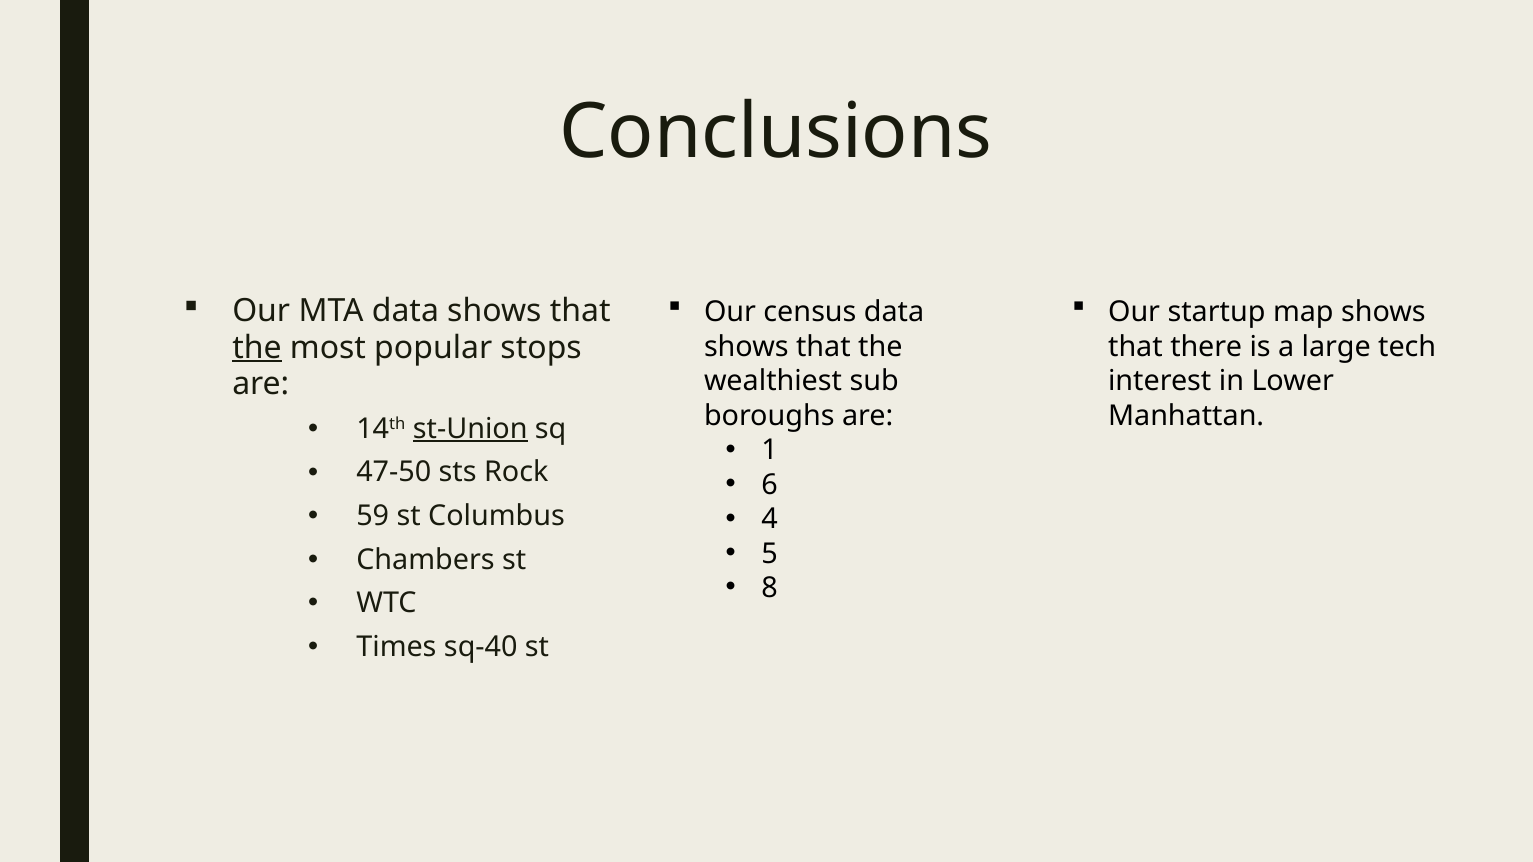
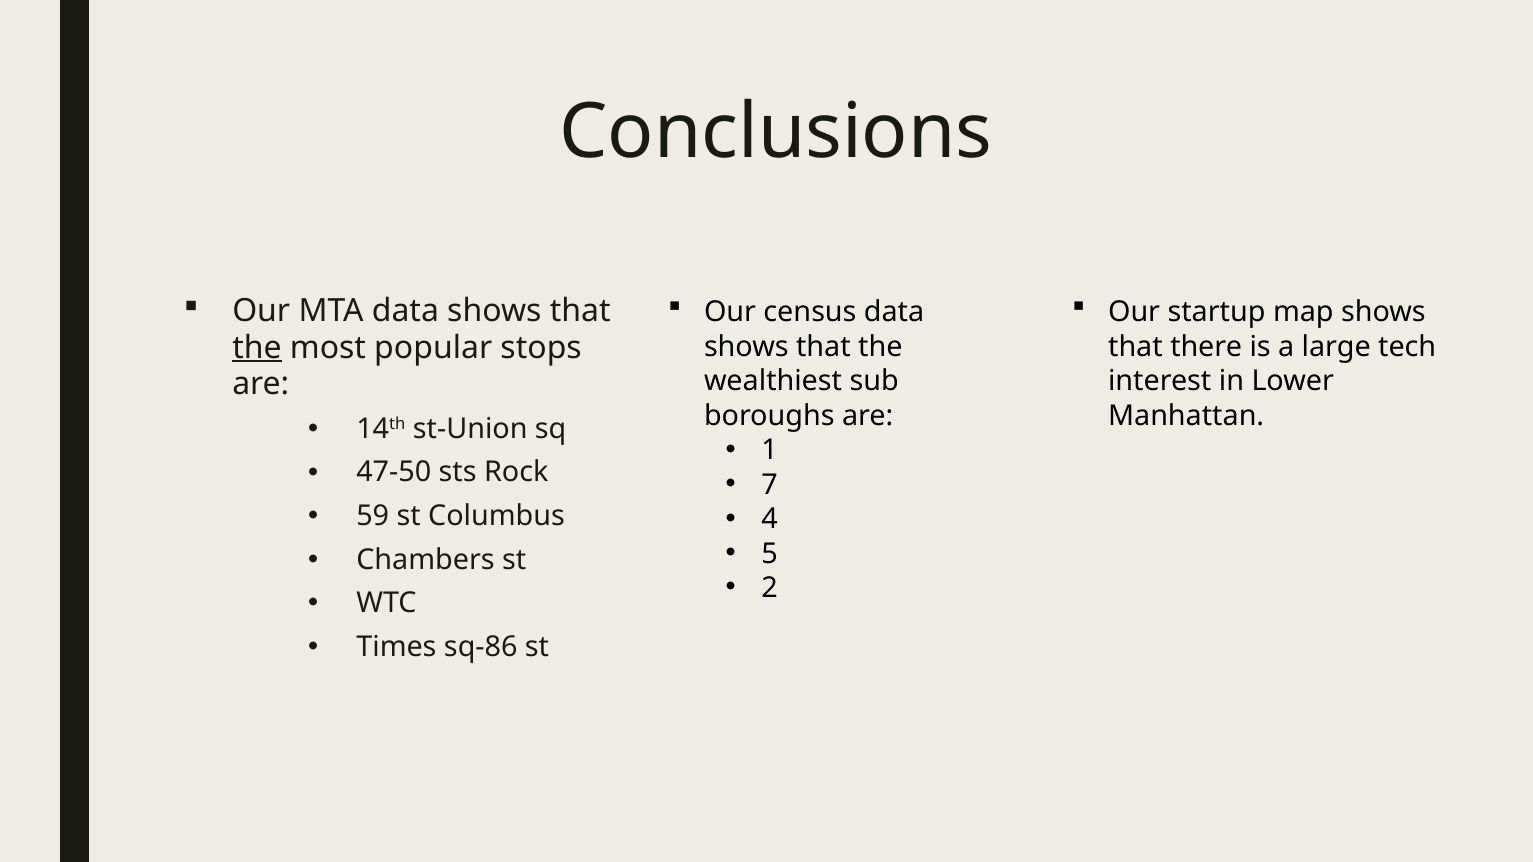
st-Union underline: present -> none
6: 6 -> 7
8: 8 -> 2
sq-40: sq-40 -> sq-86
